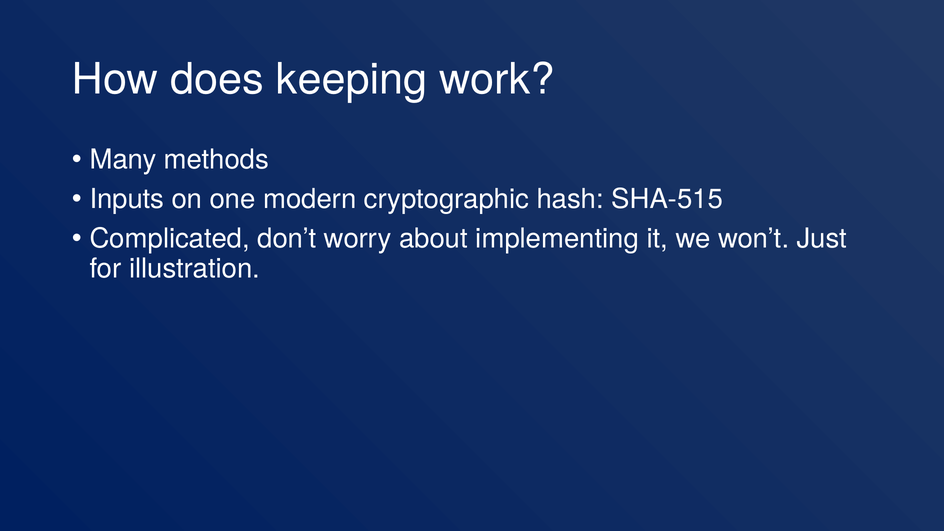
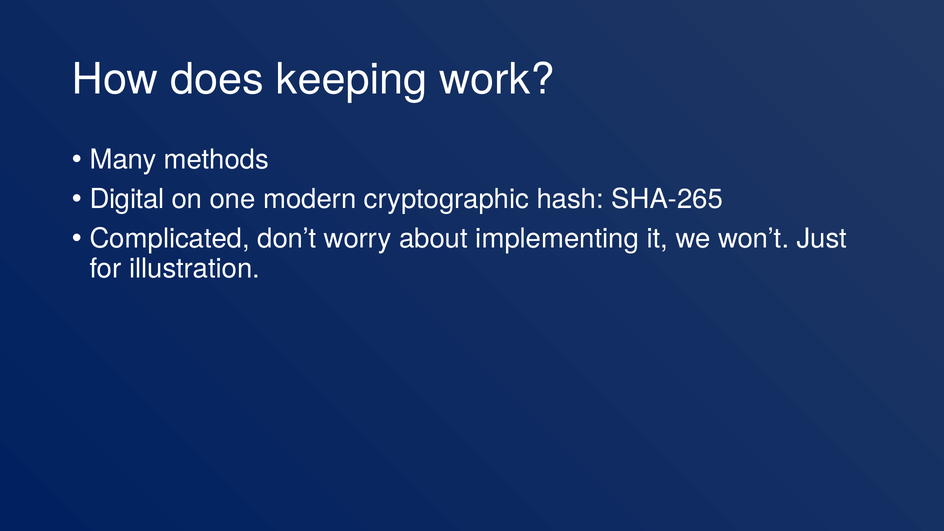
Inputs: Inputs -> Digital
SHA-515: SHA-515 -> SHA-265
